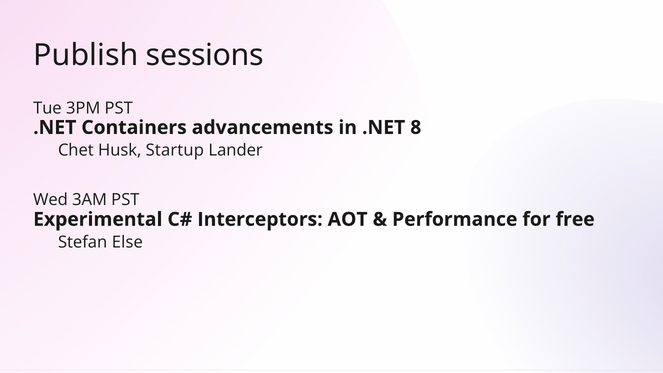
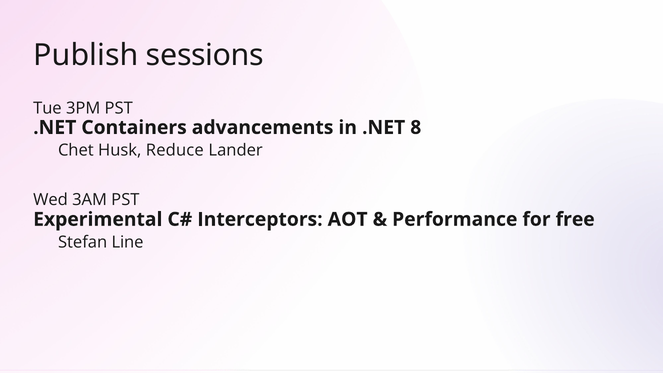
Startup: Startup -> Reduce
Else: Else -> Line
